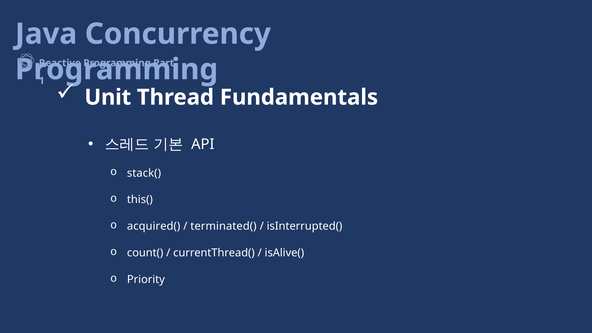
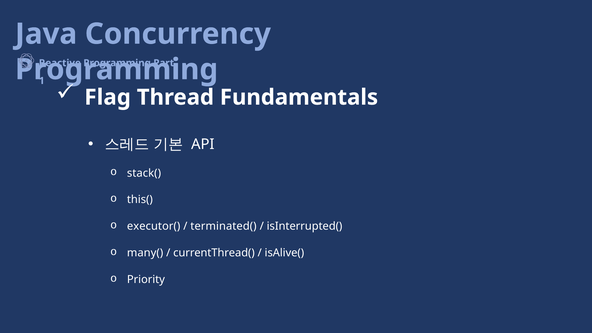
Unit: Unit -> Flag
acquired(: acquired( -> executor(
count(: count( -> many(
